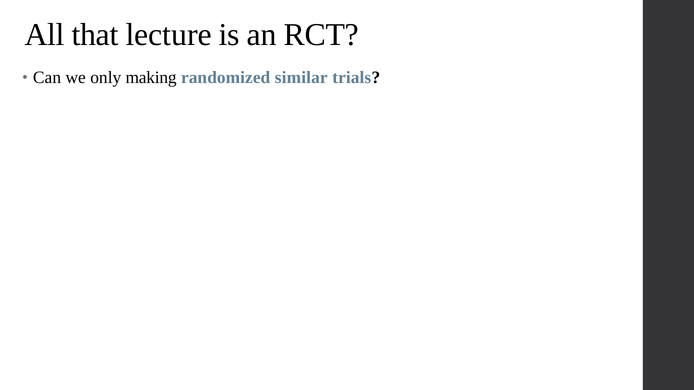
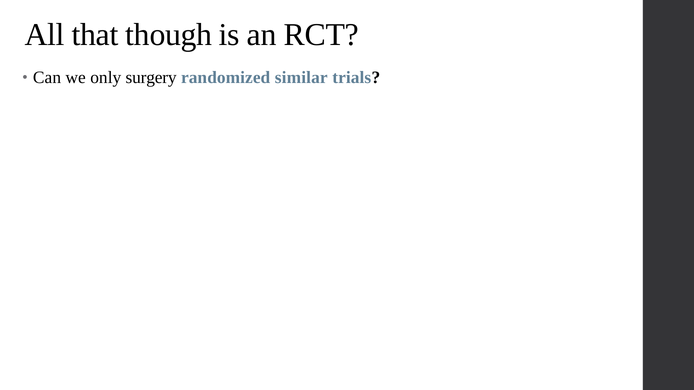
lecture: lecture -> though
making: making -> surgery
